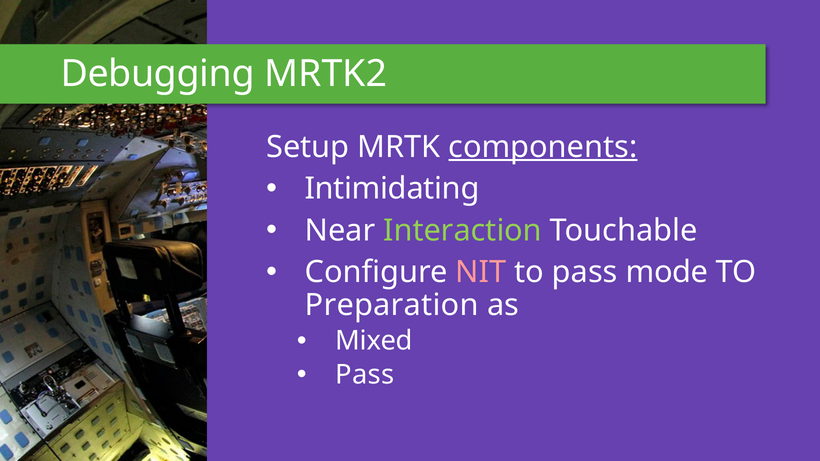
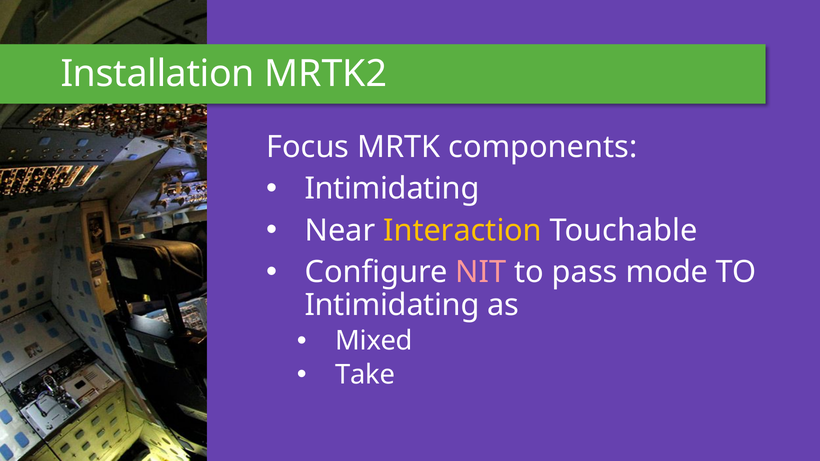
Debugging: Debugging -> Installation
Setup: Setup -> Focus
components underline: present -> none
Interaction colour: light green -> yellow
Preparation at (392, 305): Preparation -> Intimidating
Pass at (365, 375): Pass -> Take
